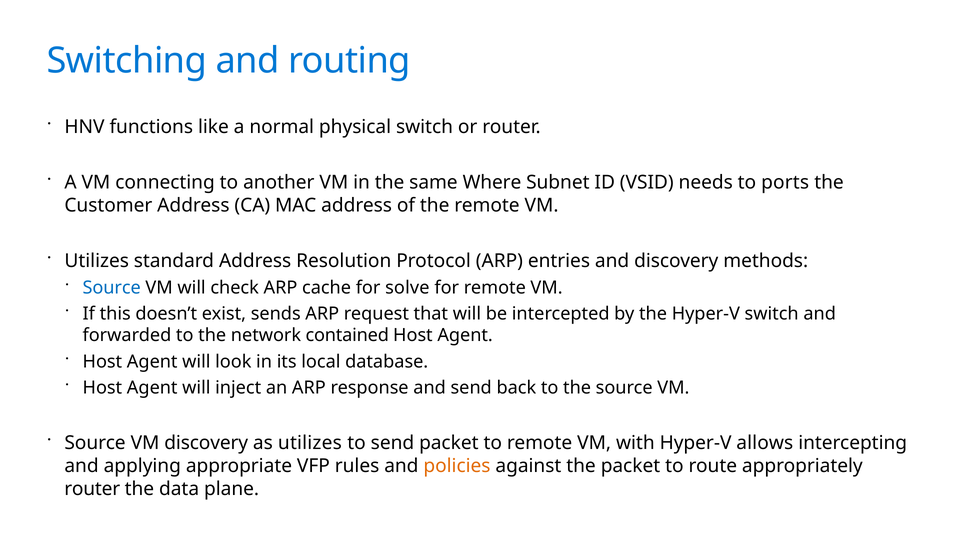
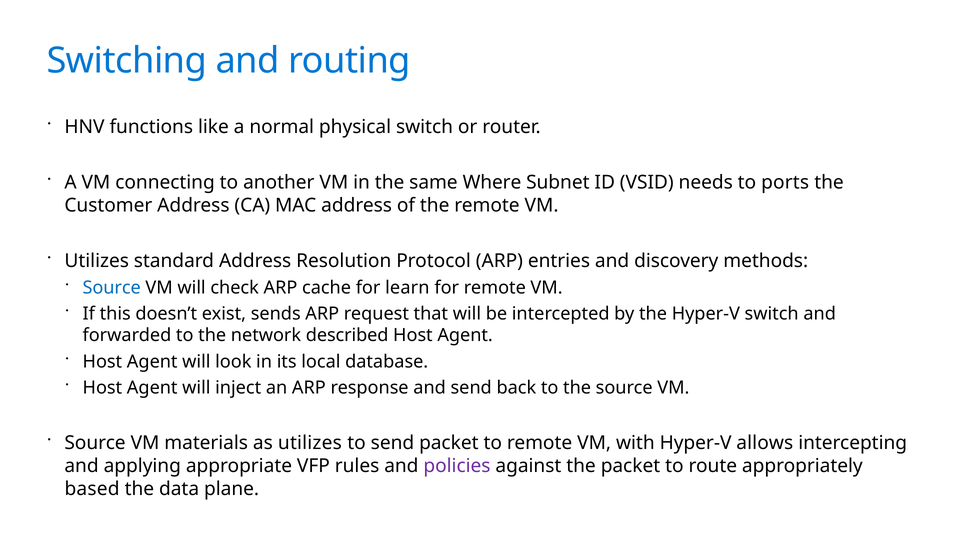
solve: solve -> learn
contained: contained -> described
VM discovery: discovery -> materials
policies colour: orange -> purple
router at (92, 489): router -> based
